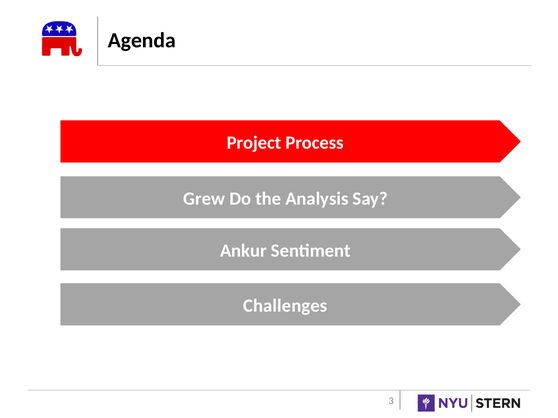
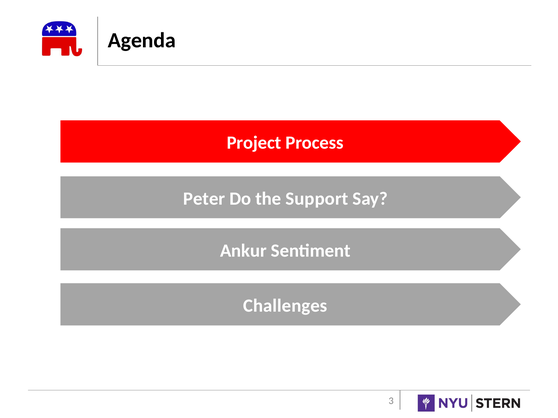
Grew: Grew -> Peter
Analysis: Analysis -> Support
